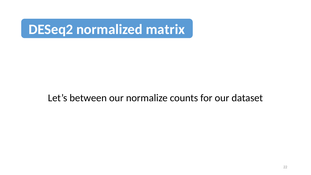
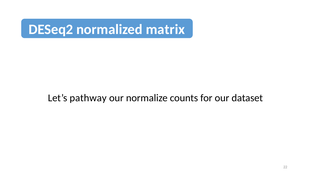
between: between -> pathway
